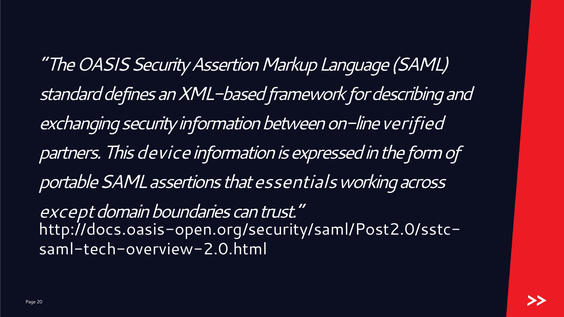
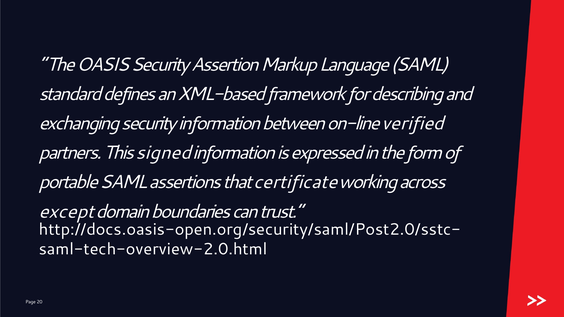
device: device -> signed
essentials: essentials -> certificate
